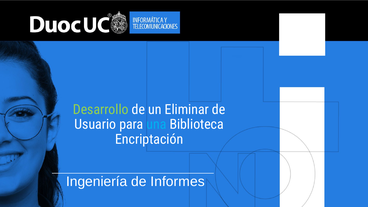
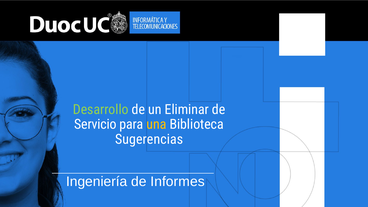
Usuario: Usuario -> Servicio
una colour: light blue -> yellow
Encriptación: Encriptación -> Sugerencias
